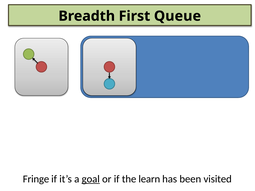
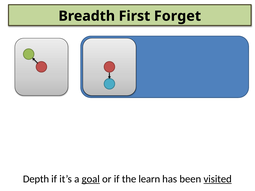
Queue: Queue -> Forget
Fringe: Fringe -> Depth
visited underline: none -> present
